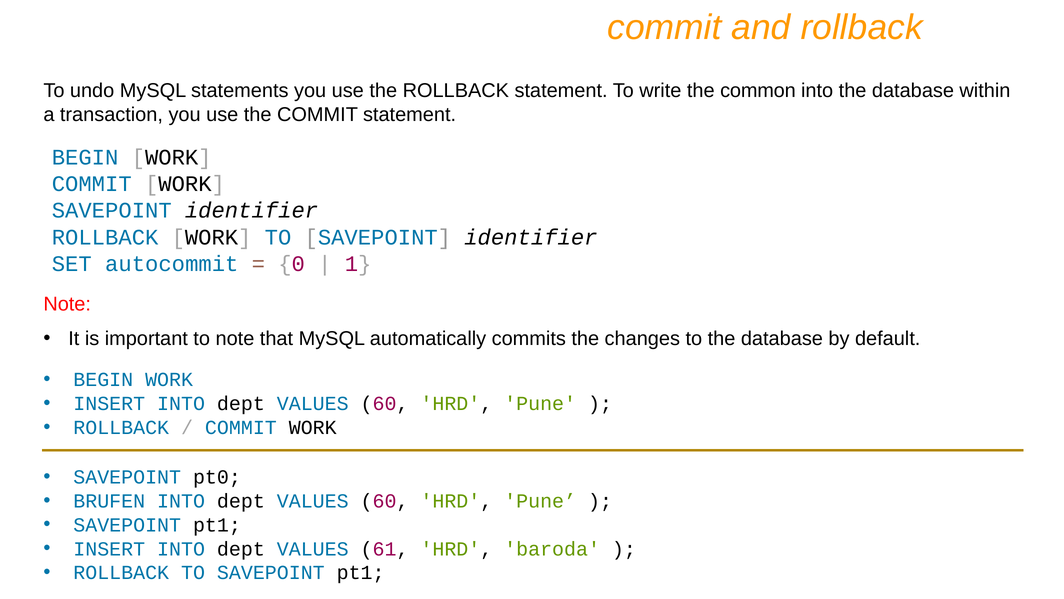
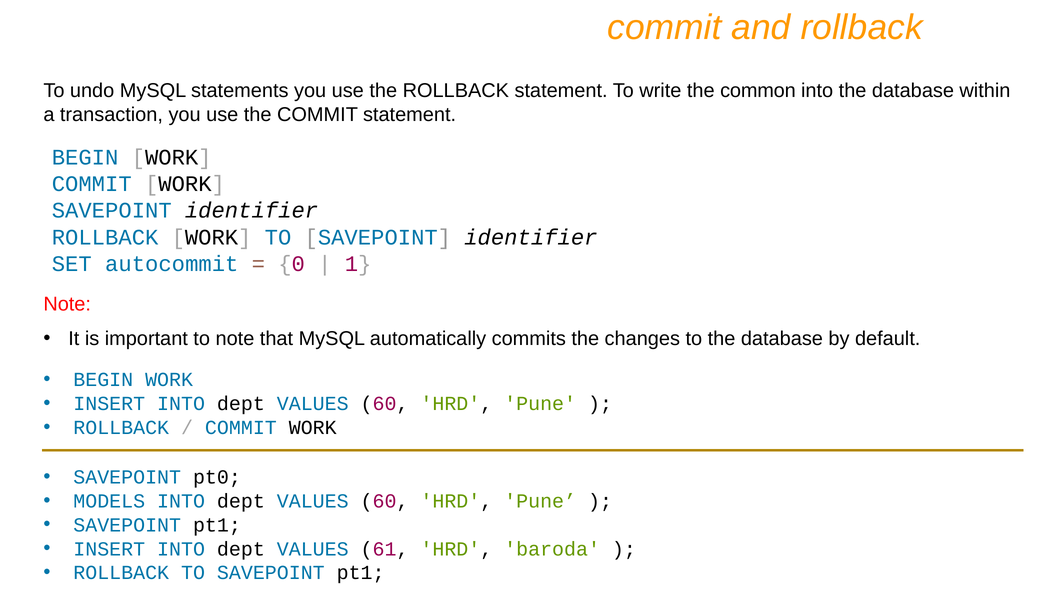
BRUFEN: BRUFEN -> MODELS
